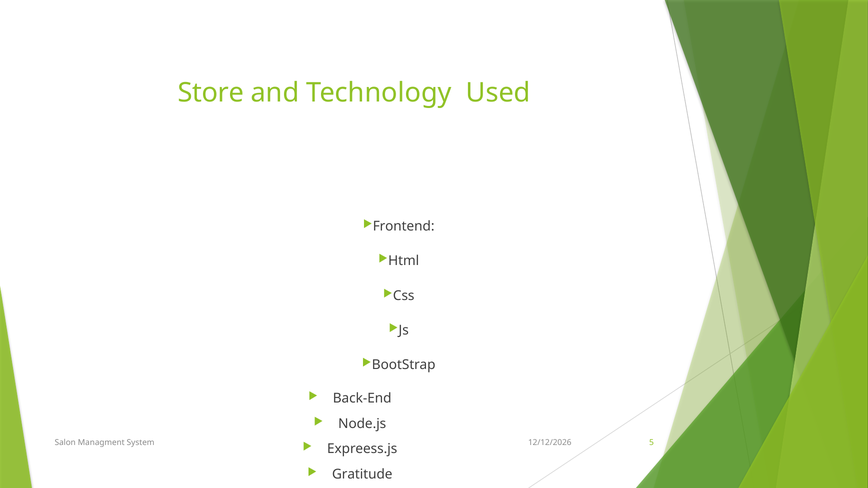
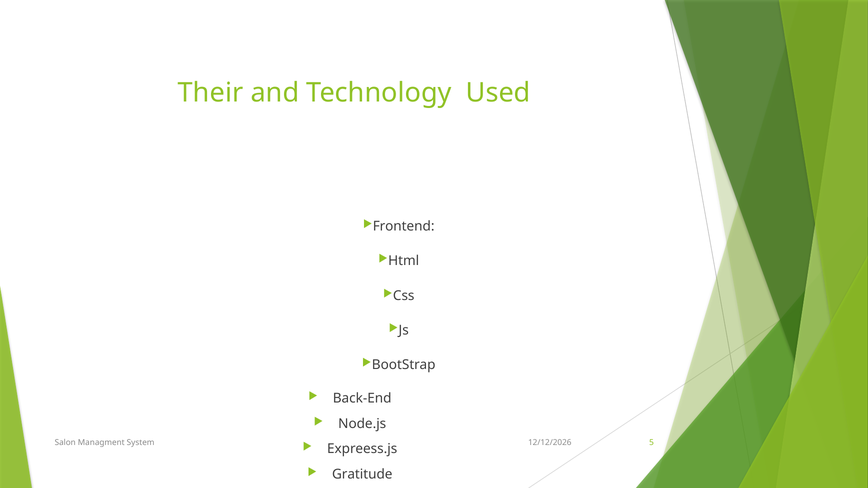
Store: Store -> Their
